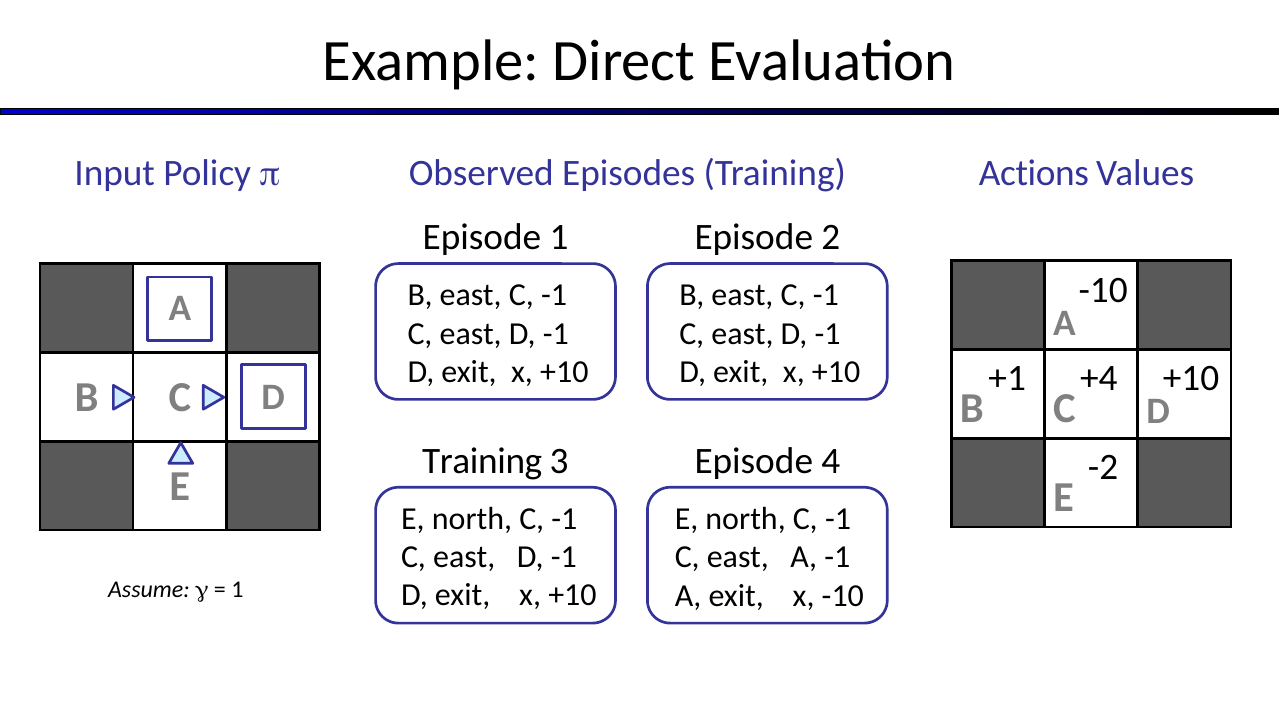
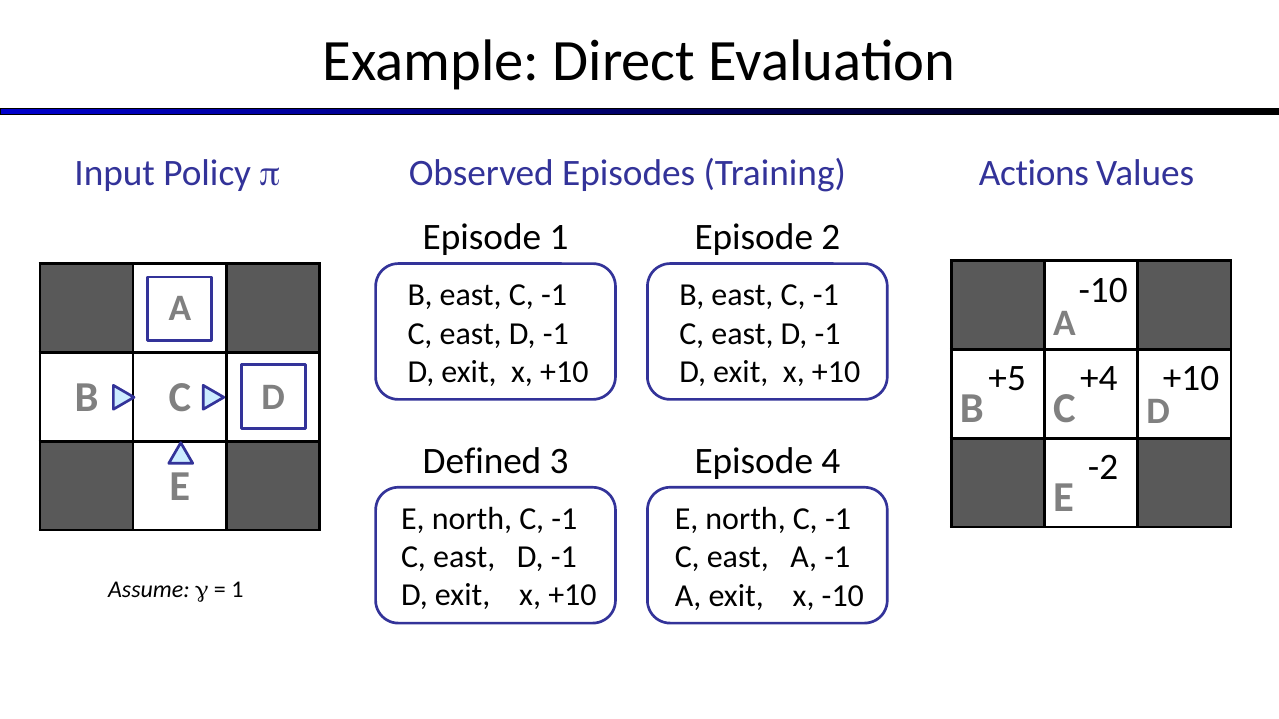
+1: +1 -> +5
Training at (482, 461): Training -> Defined
